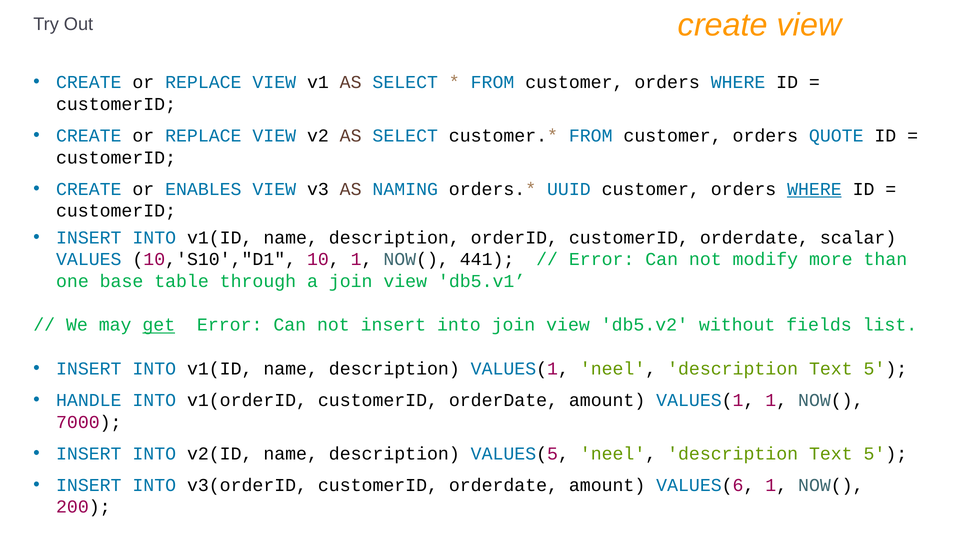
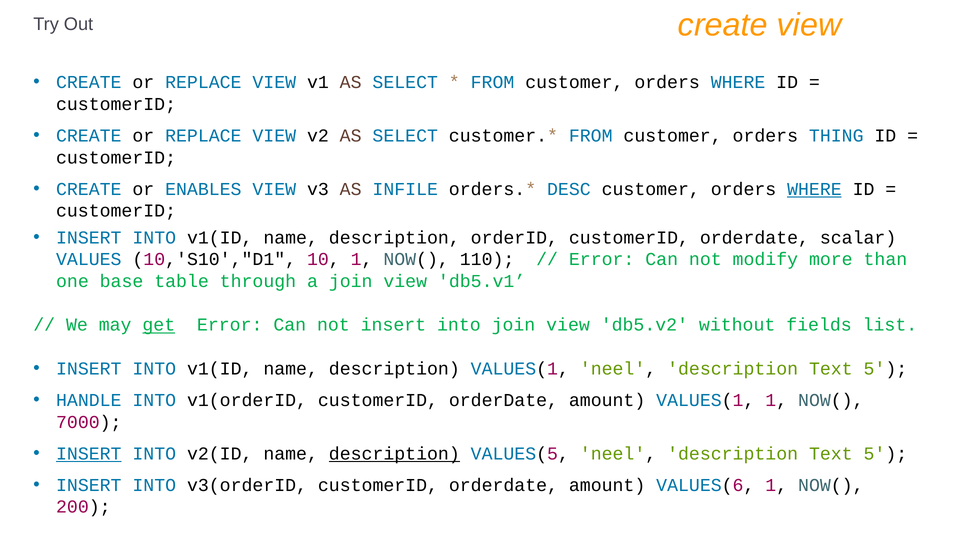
QUOTE: QUOTE -> THING
NAMING: NAMING -> INFILE
UUID: UUID -> DESC
441: 441 -> 110
INSERT at (89, 453) underline: none -> present
description at (394, 453) underline: none -> present
